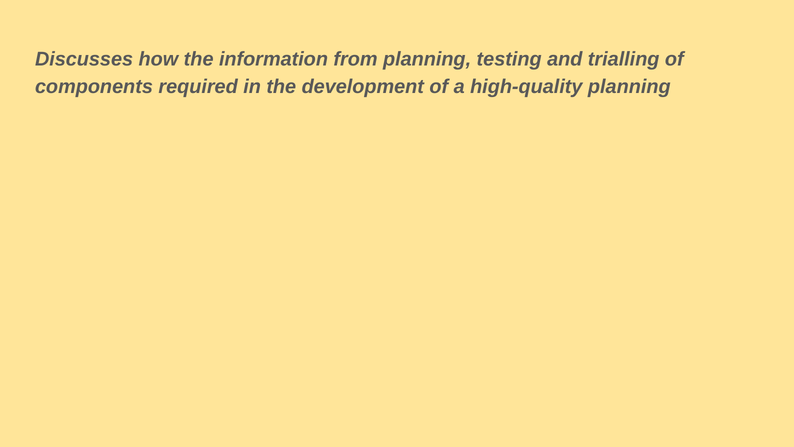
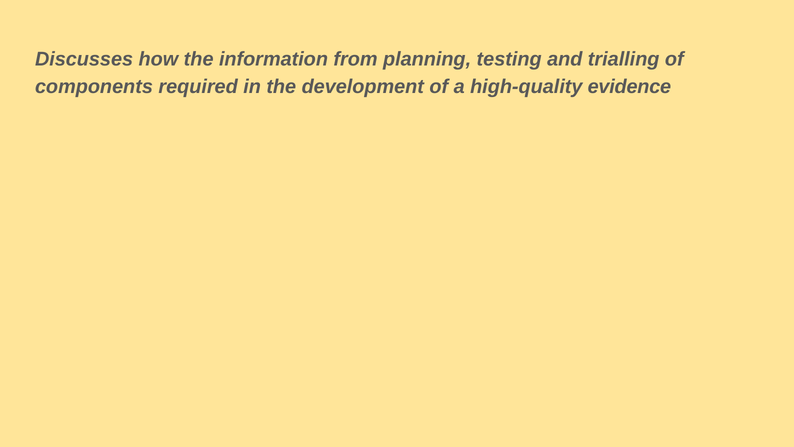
high-quality planning: planning -> evidence
